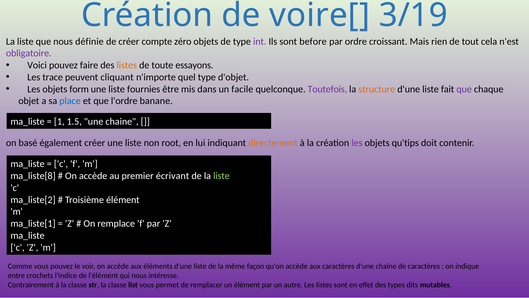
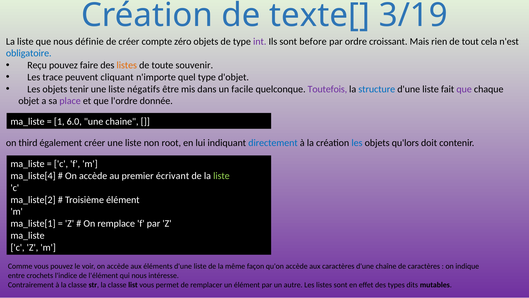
voire[: voire[ -> texte[
obligatoire colour: purple -> blue
Voici: Voici -> Reçu
essayons: essayons -> souvenir
form: form -> tenir
fournies: fournies -> négatifs
structure colour: orange -> blue
place colour: blue -> purple
banane: banane -> donnée
1.5: 1.5 -> 6.0
basé: basé -> third
directement colour: orange -> blue
les at (357, 143) colour: purple -> blue
qu'tips: qu'tips -> qu'lors
ma_liste[8: ma_liste[8 -> ma_liste[4
